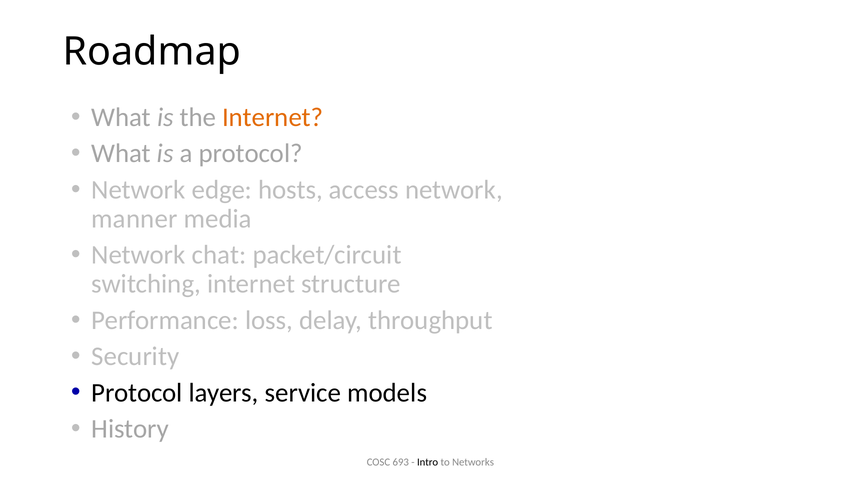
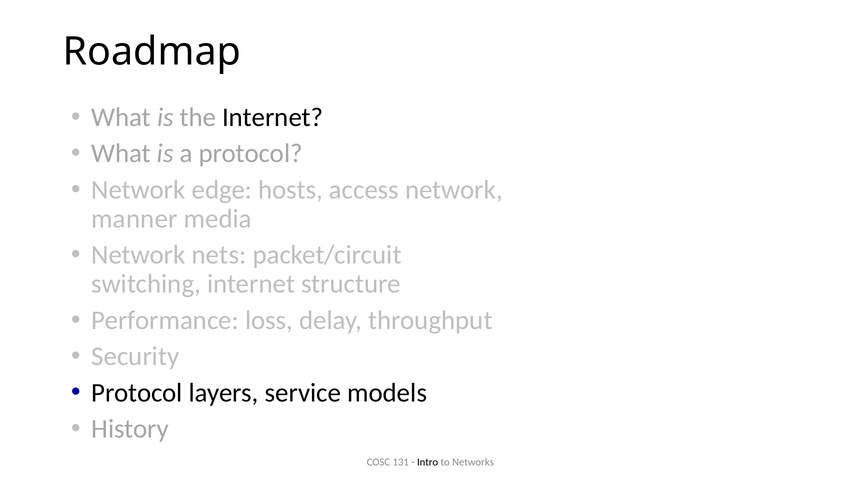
Internet at (273, 117) colour: orange -> black
chat: chat -> nets
693: 693 -> 131
